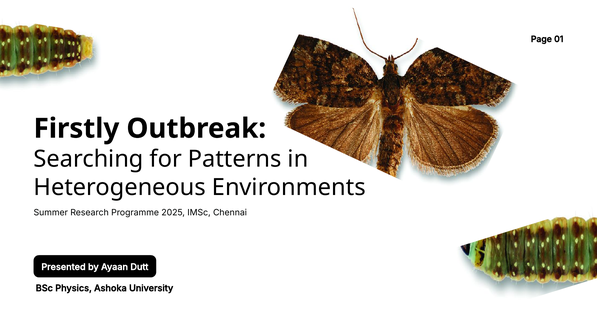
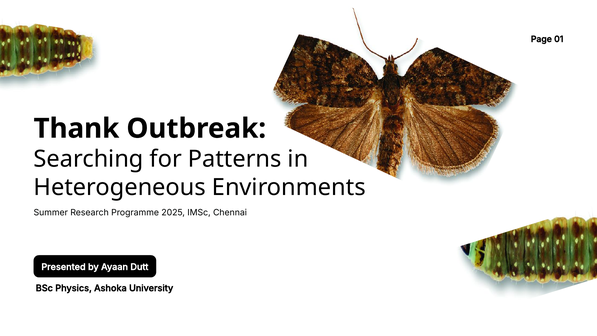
Firstly: Firstly -> Thank
